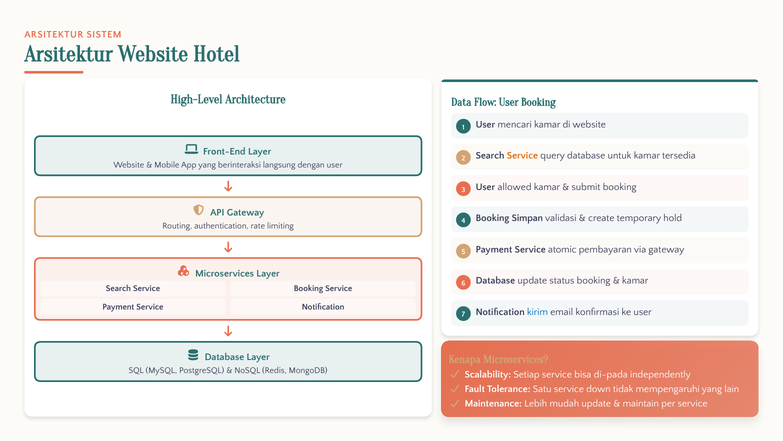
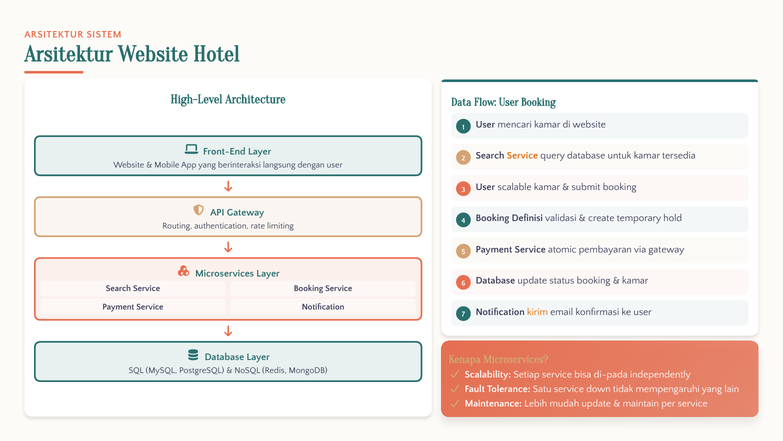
allowed: allowed -> scalable
Simpan: Simpan -> Definisi
kirim colour: blue -> orange
